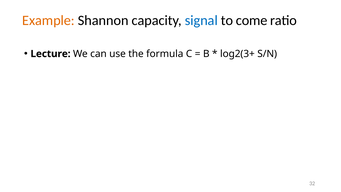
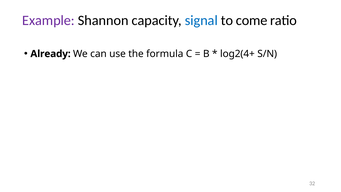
Example colour: orange -> purple
Lecture: Lecture -> Already
log2(3+: log2(3+ -> log2(4+
